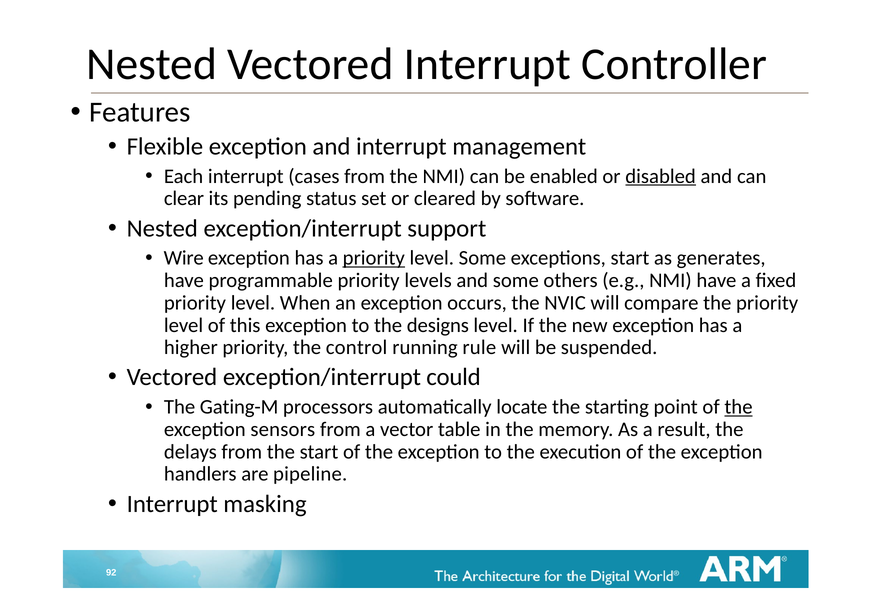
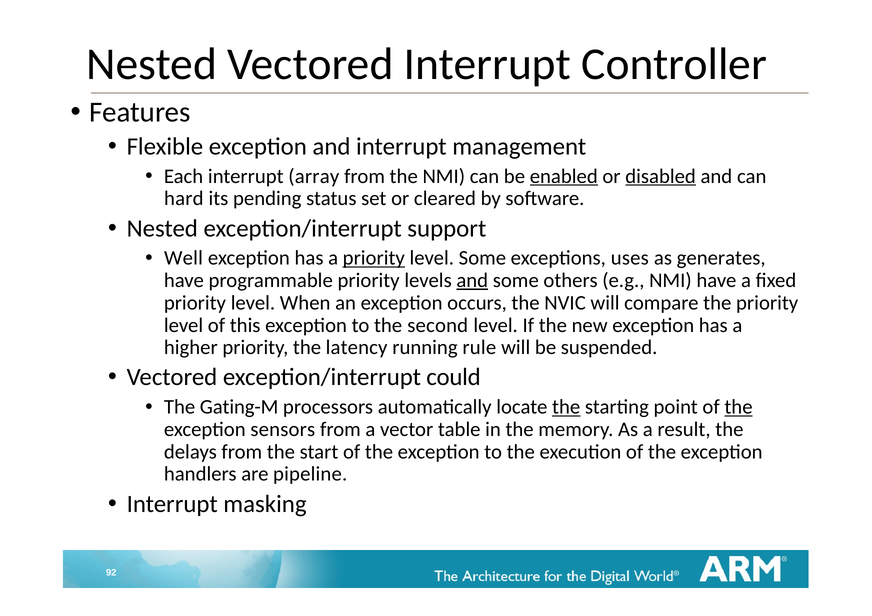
cases: cases -> array
enabled underline: none -> present
clear: clear -> hard
Wire: Wire -> Well
exceptions start: start -> uses
and at (472, 281) underline: none -> present
designs: designs -> second
control: control -> latency
the at (566, 407) underline: none -> present
